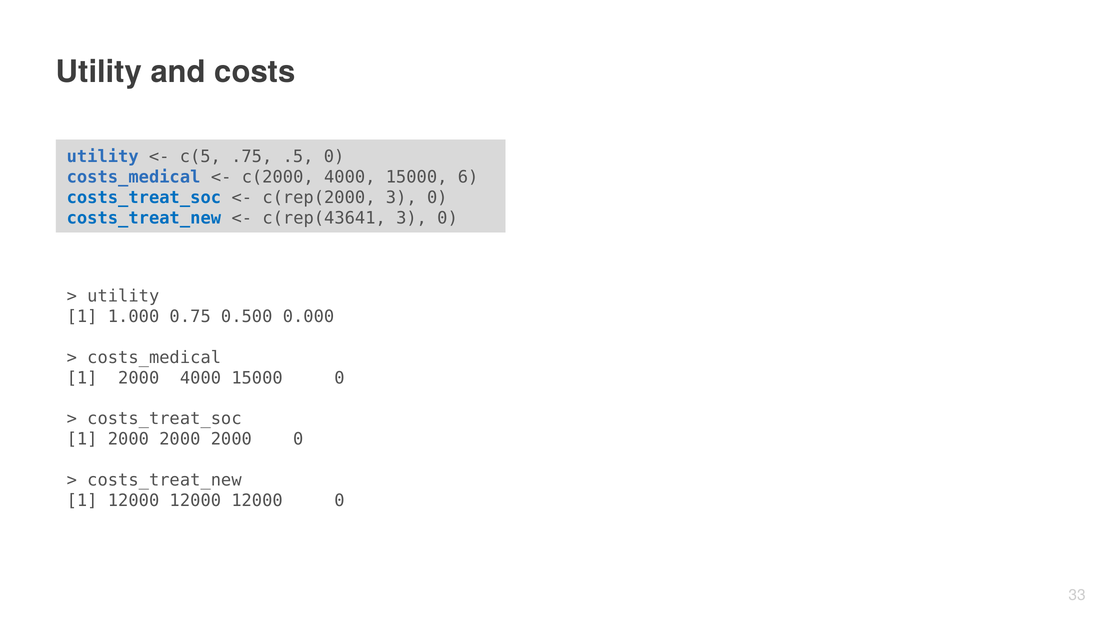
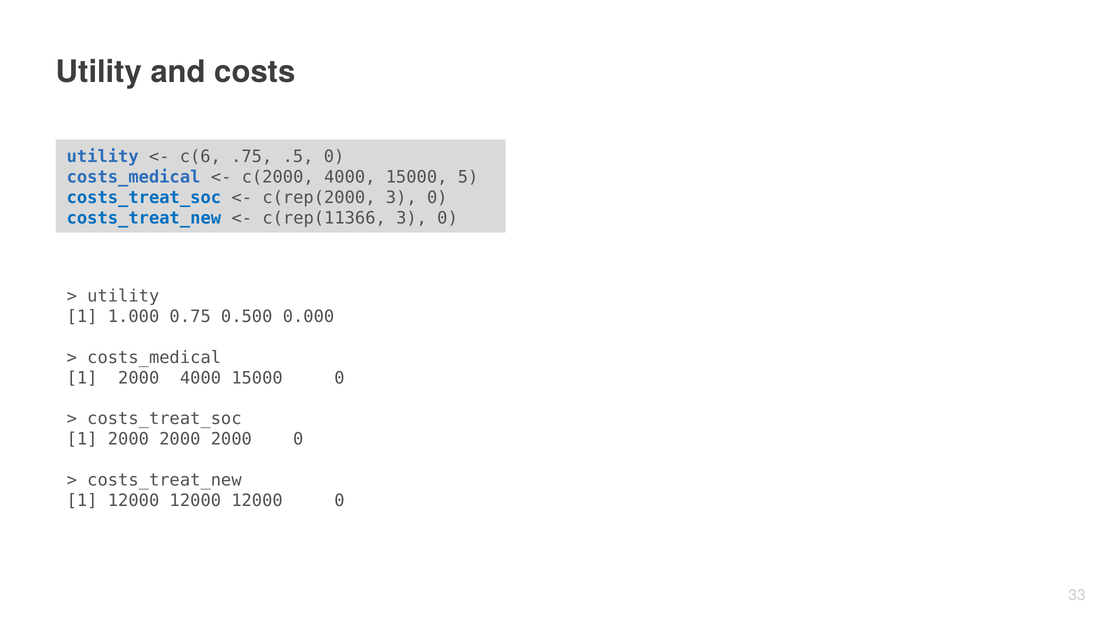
c(5: c(5 -> c(6
6: 6 -> 5
c(rep(43641: c(rep(43641 -> c(rep(11366
